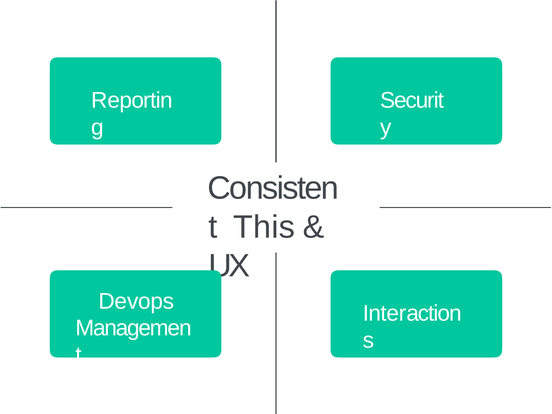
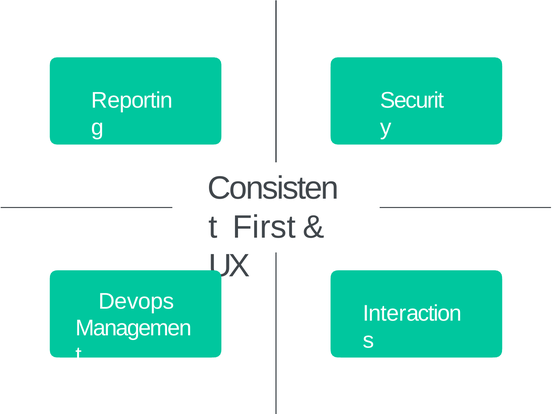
This: This -> First
